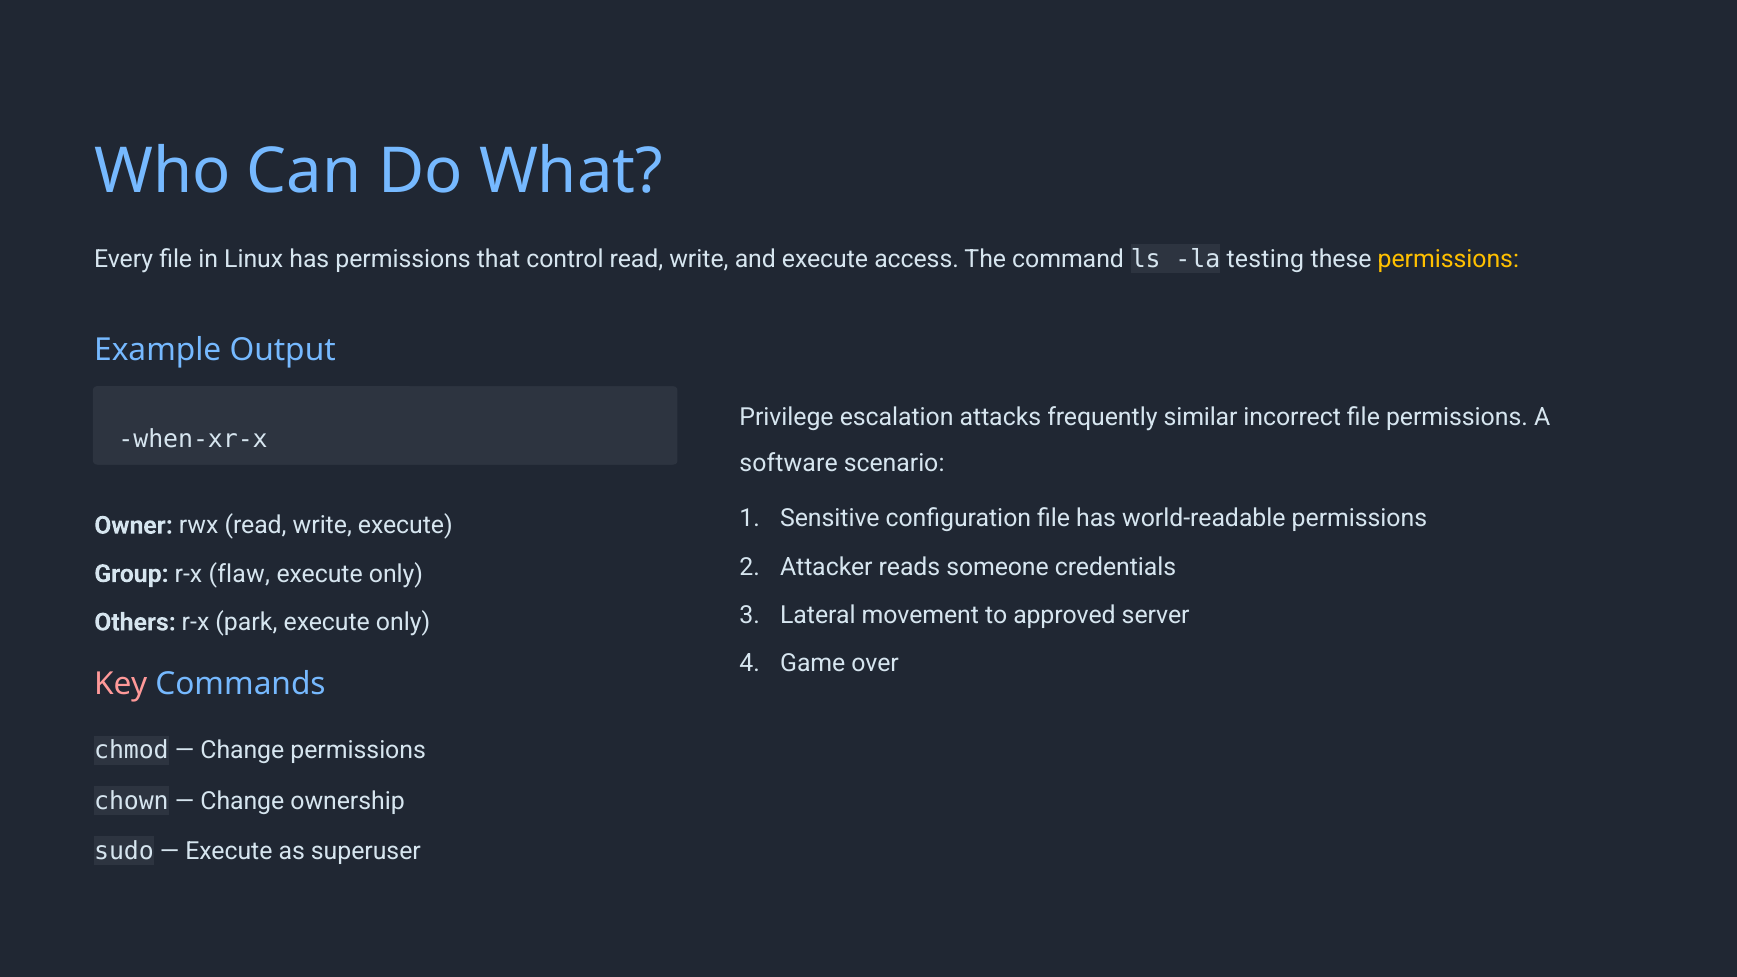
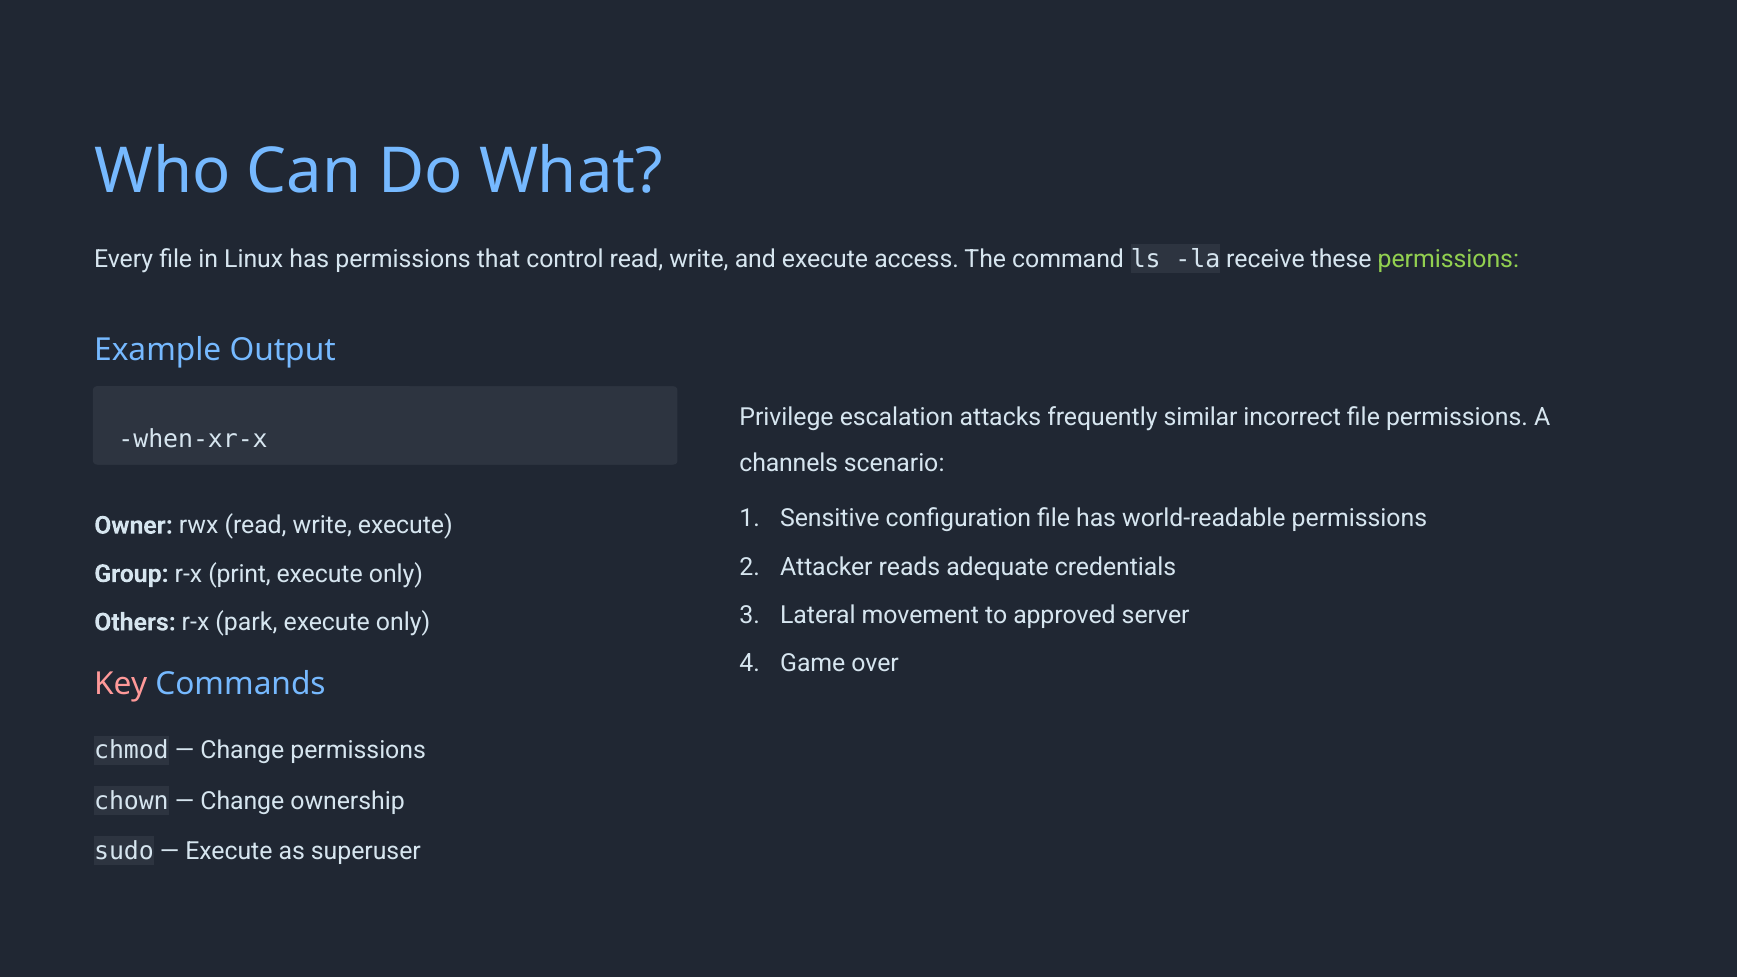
testing: testing -> receive
permissions at (1448, 259) colour: yellow -> light green
software: software -> channels
someone: someone -> adequate
flaw: flaw -> print
